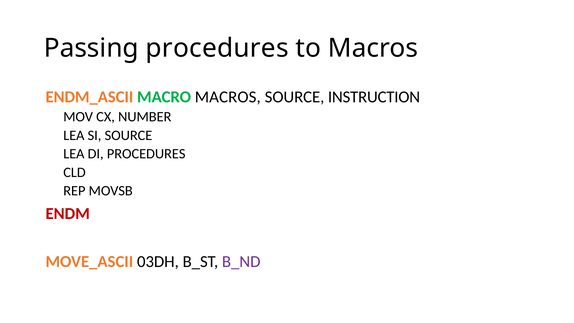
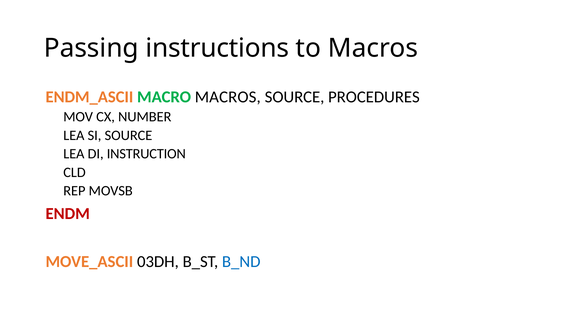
Passing procedures: procedures -> instructions
INSTRUCTION: INSTRUCTION -> PROCEDURES
DI PROCEDURES: PROCEDURES -> INSTRUCTION
B_ND colour: purple -> blue
